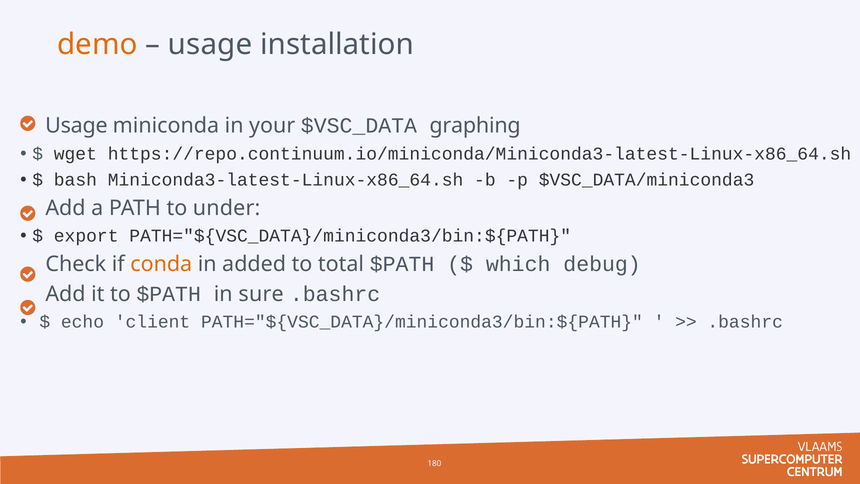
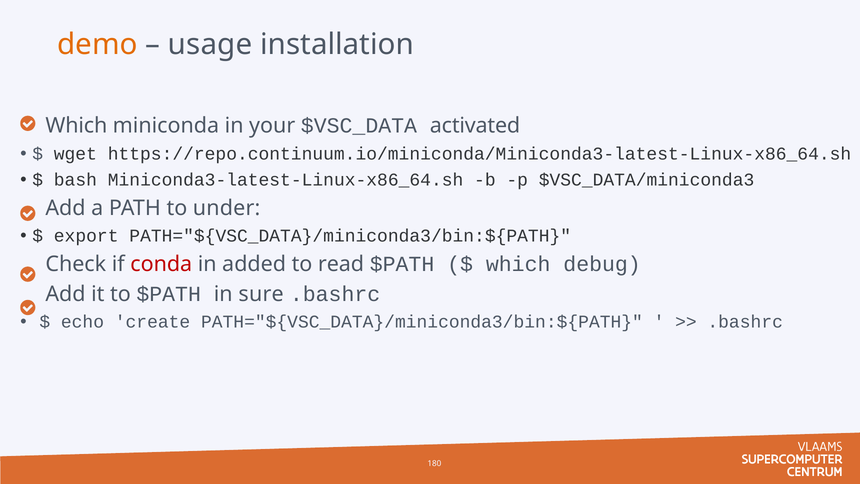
Usage at (76, 126): Usage -> Which
graphing: graphing -> activated
conda colour: orange -> red
total: total -> read
client: client -> create
